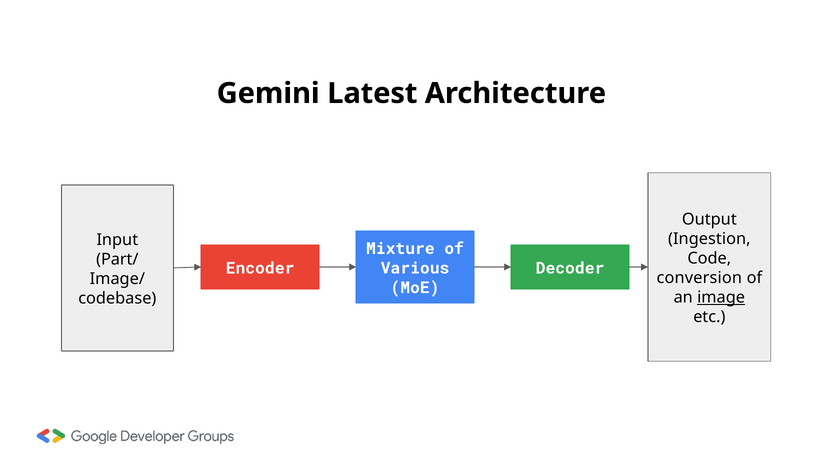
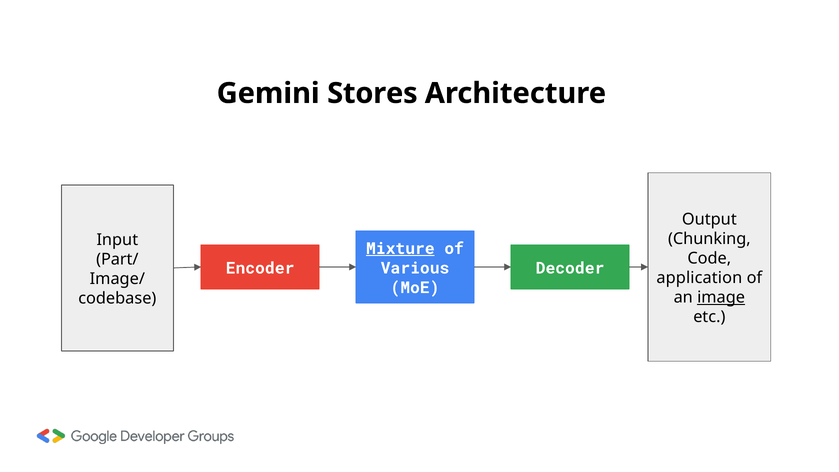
Latest: Latest -> Stores
Ingestion: Ingestion -> Chunking
Mixture underline: none -> present
conversion: conversion -> application
